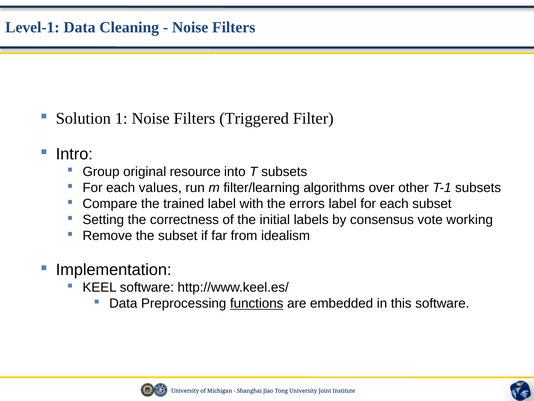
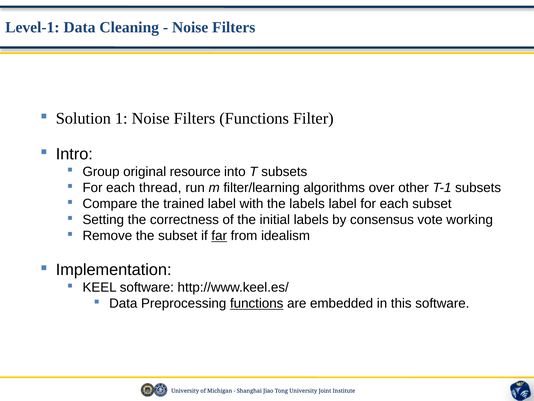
Filters Triggered: Triggered -> Functions
values: values -> thread
the errors: errors -> labels
far underline: none -> present
